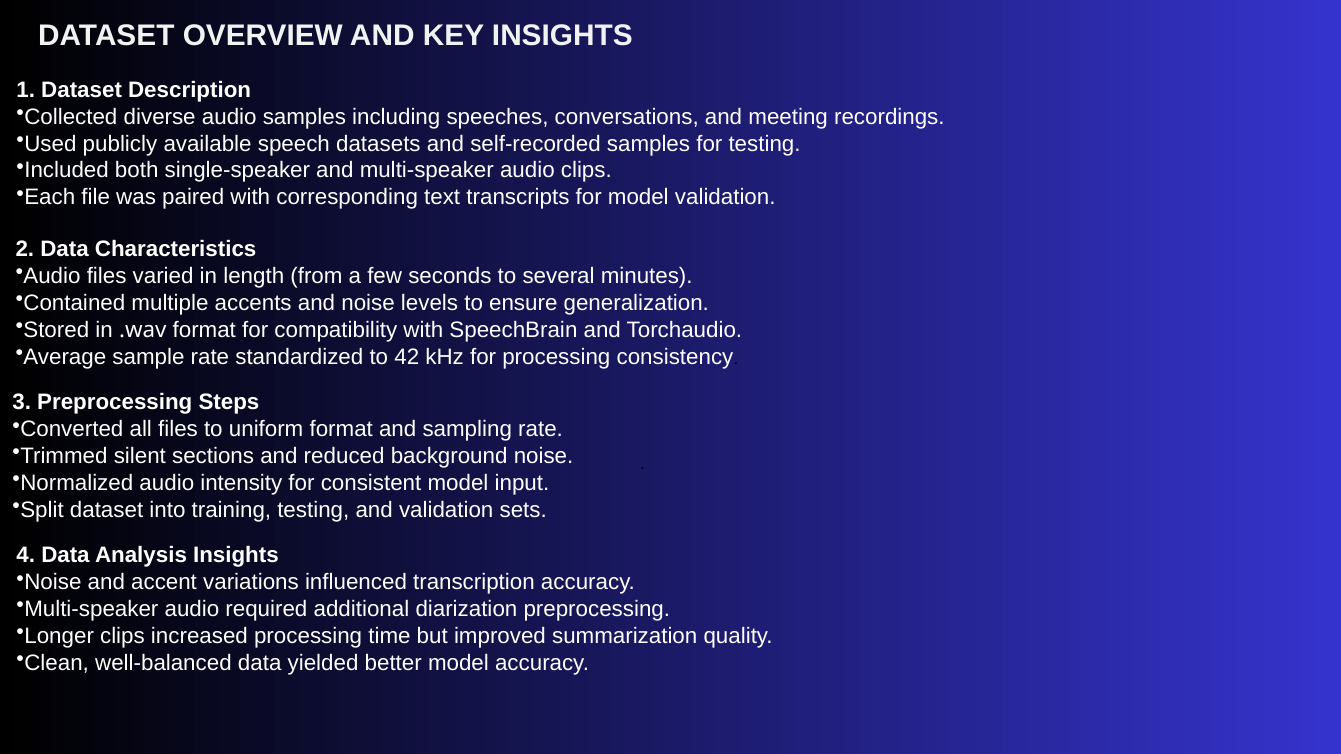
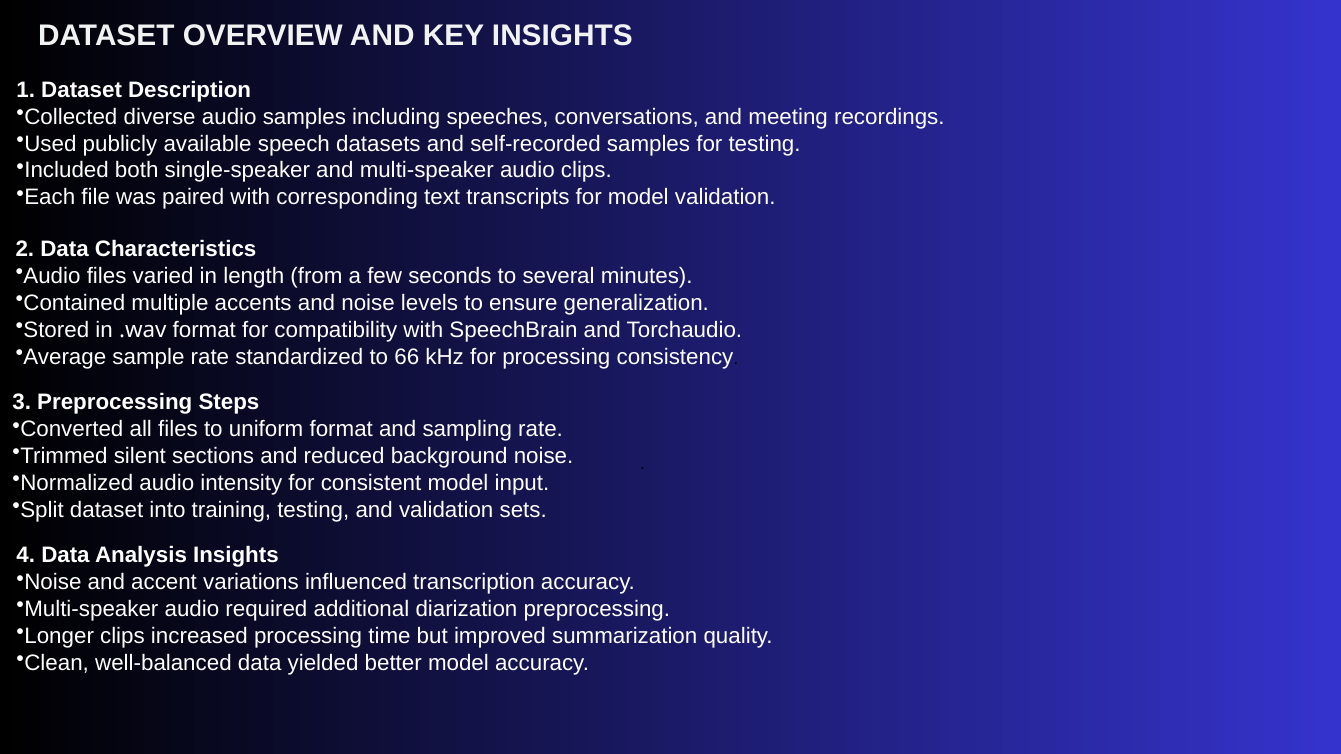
42: 42 -> 66
